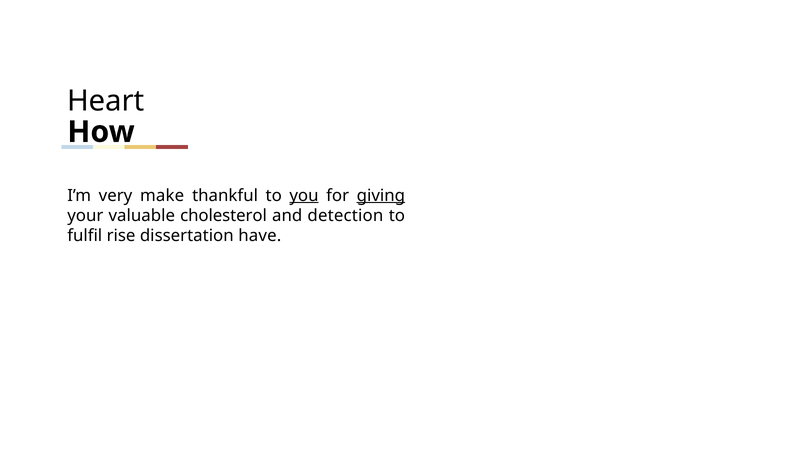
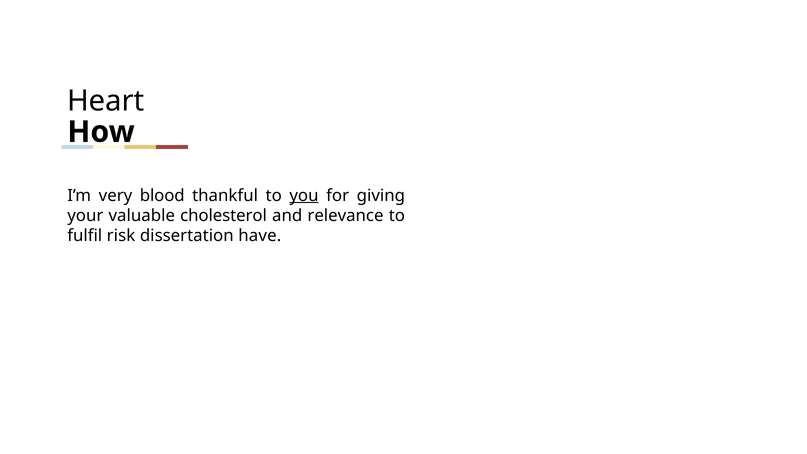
make: make -> blood
giving underline: present -> none
detection: detection -> relevance
rise: rise -> risk
